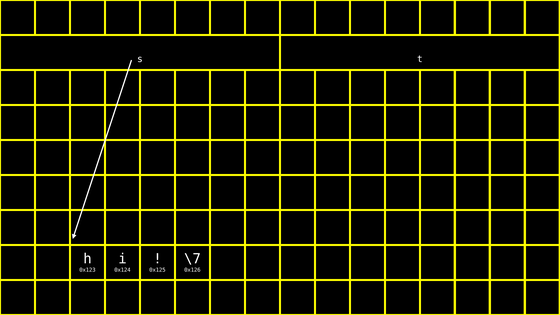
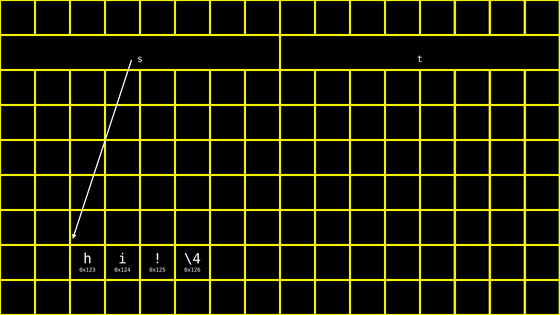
\7: \7 -> \4
